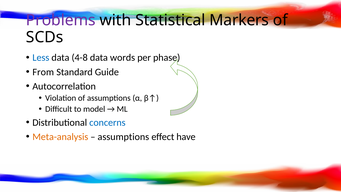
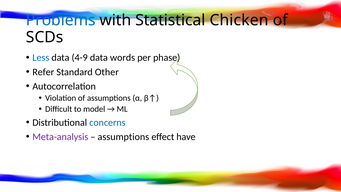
Problems colour: purple -> blue
Markers: Markers -> Chicken
4-8: 4-8 -> 4-9
From: From -> Refer
Guide: Guide -> Other
Meta-analysis colour: orange -> purple
